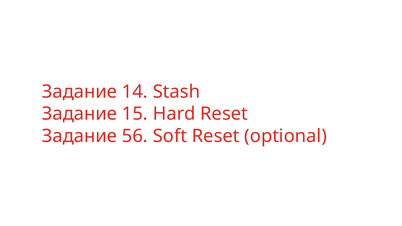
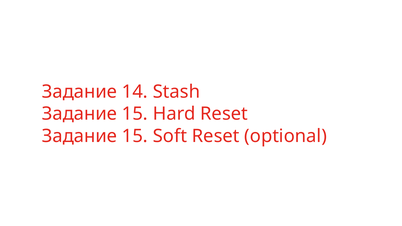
56 at (135, 136): 56 -> 15
